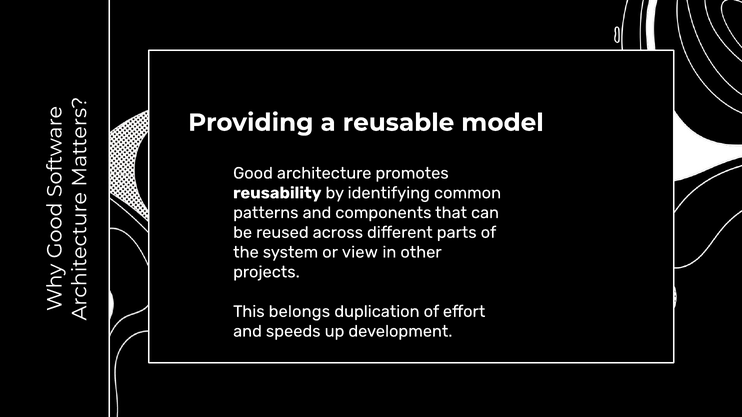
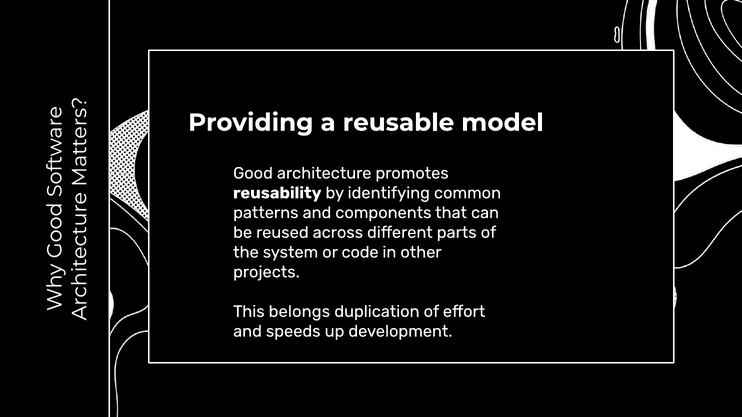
view: view -> code
